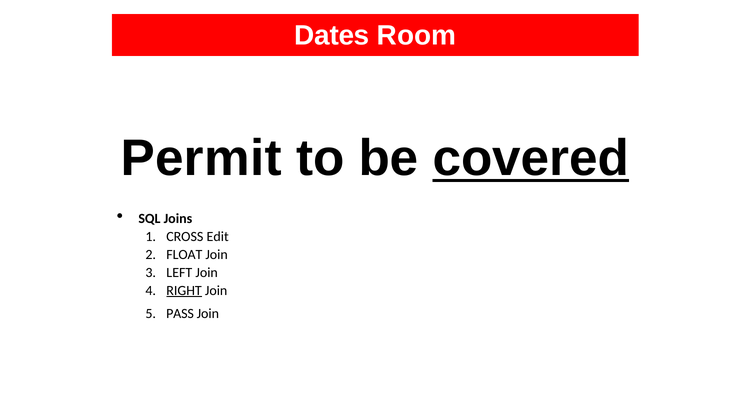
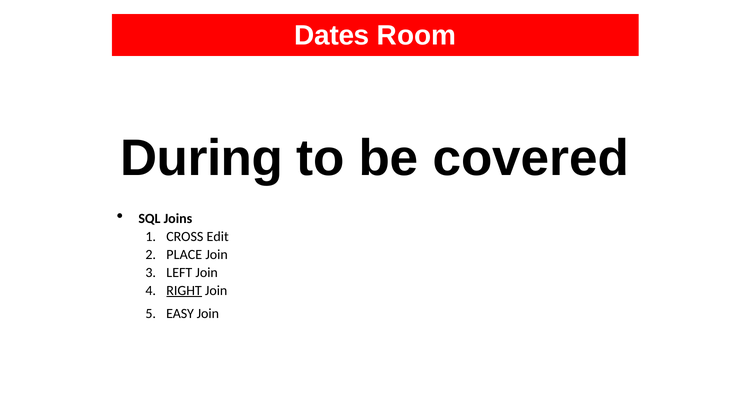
Permit: Permit -> During
covered underline: present -> none
FLOAT: FLOAT -> PLACE
PASS: PASS -> EASY
